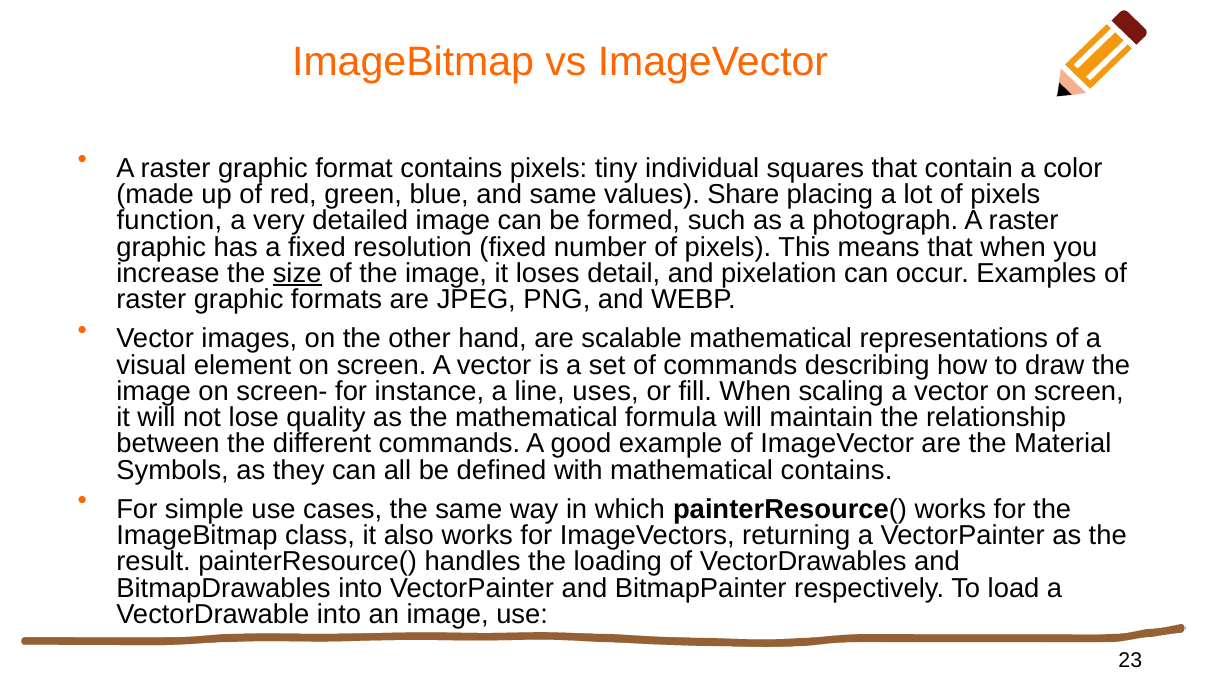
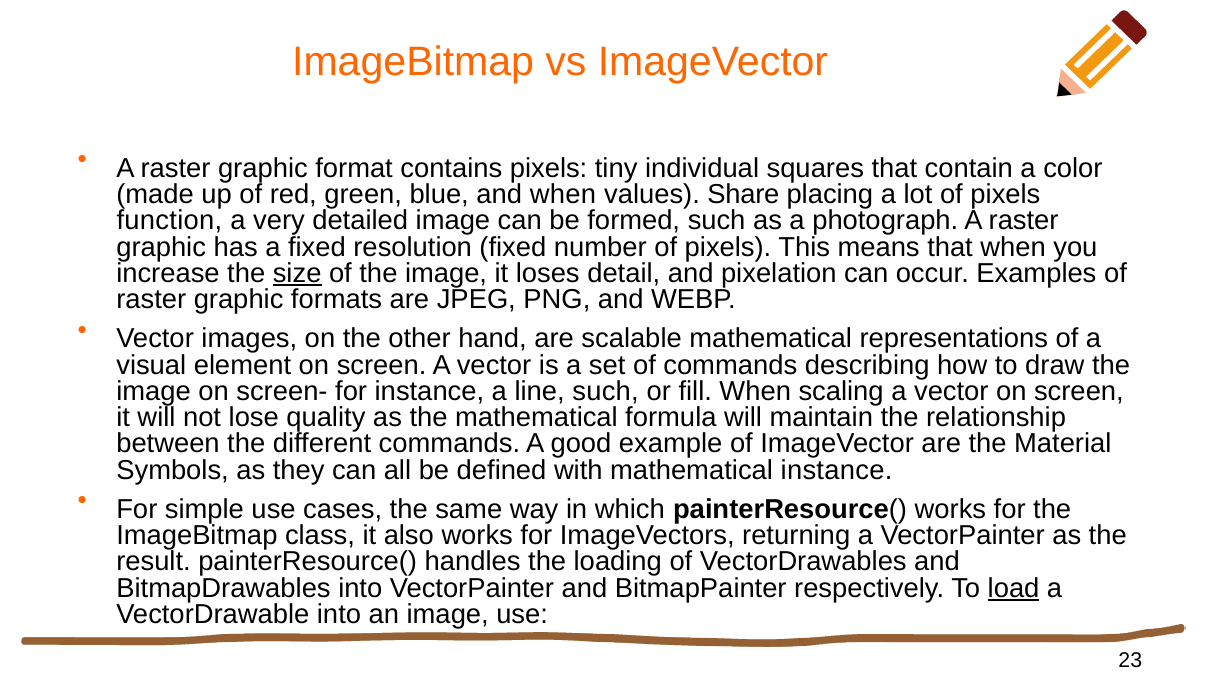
and same: same -> when
line uses: uses -> such
mathematical contains: contains -> instance
load underline: none -> present
